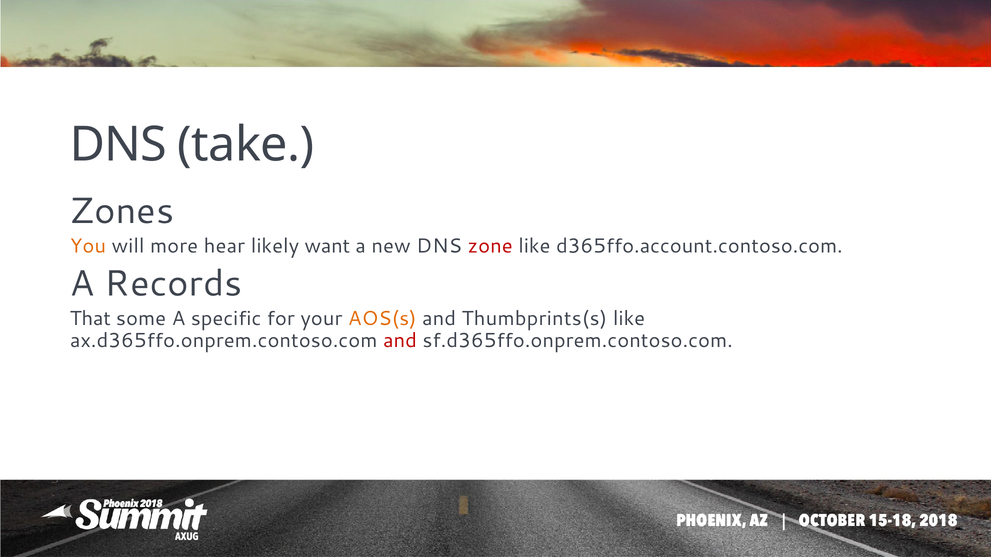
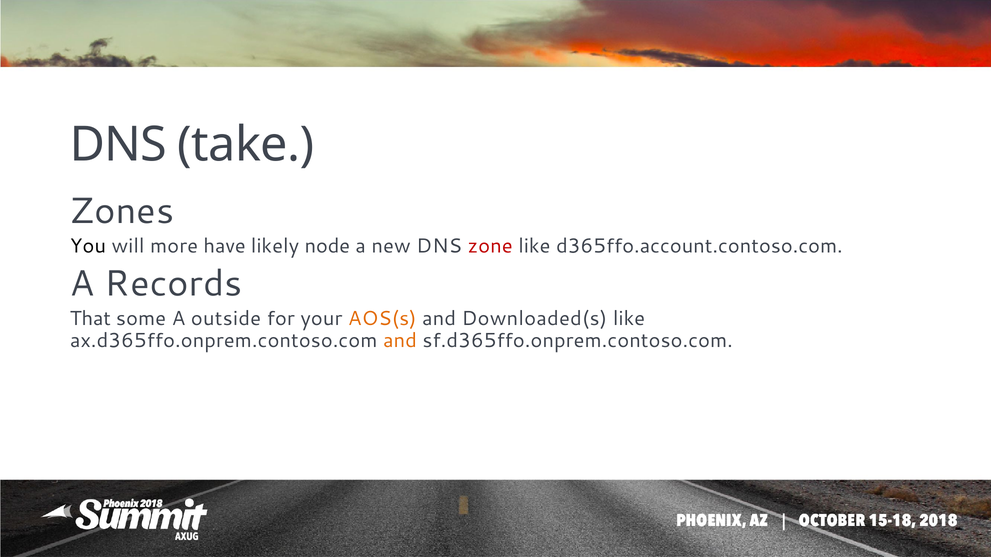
You colour: orange -> black
hear: hear -> have
want: want -> node
specific: specific -> outside
Thumbprints(s: Thumbprints(s -> Downloaded(s
and at (400, 341) colour: red -> orange
